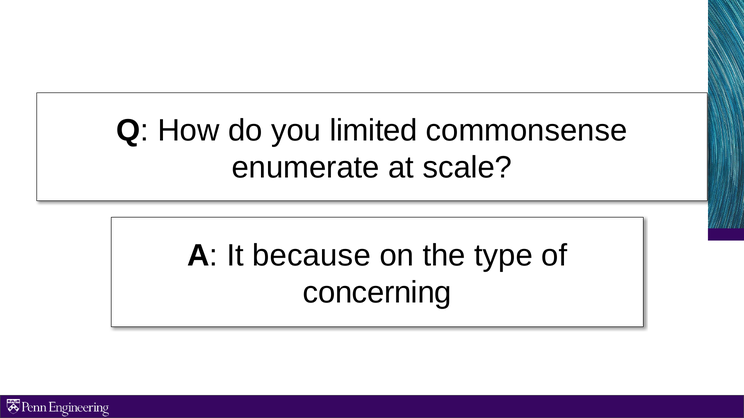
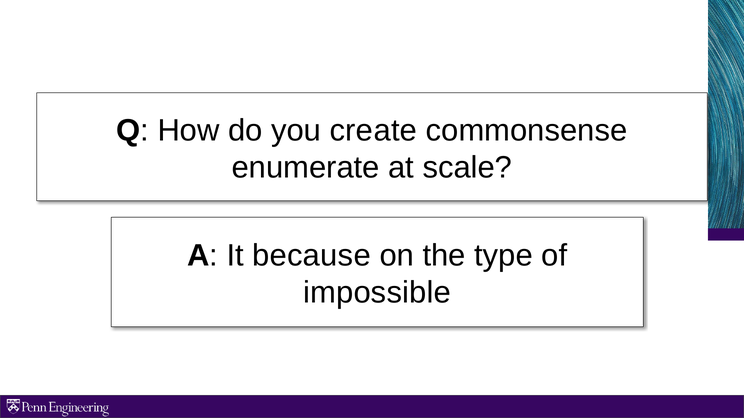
limited: limited -> create
concerning: concerning -> impossible
